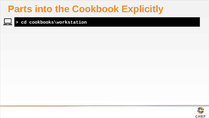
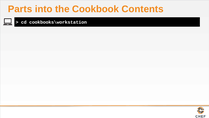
Explicitly: Explicitly -> Contents
